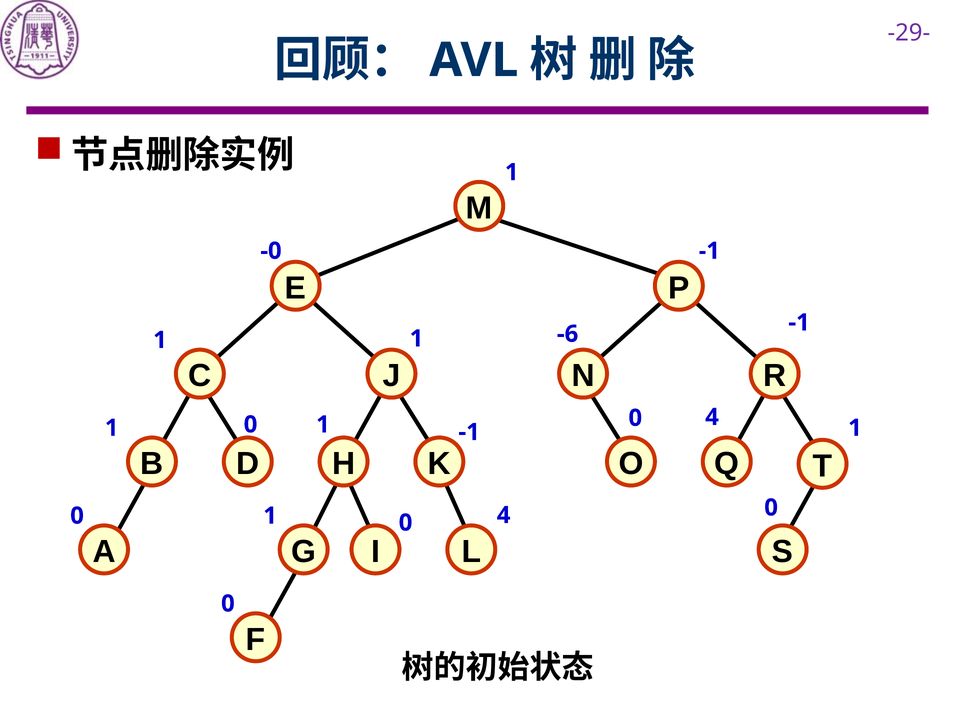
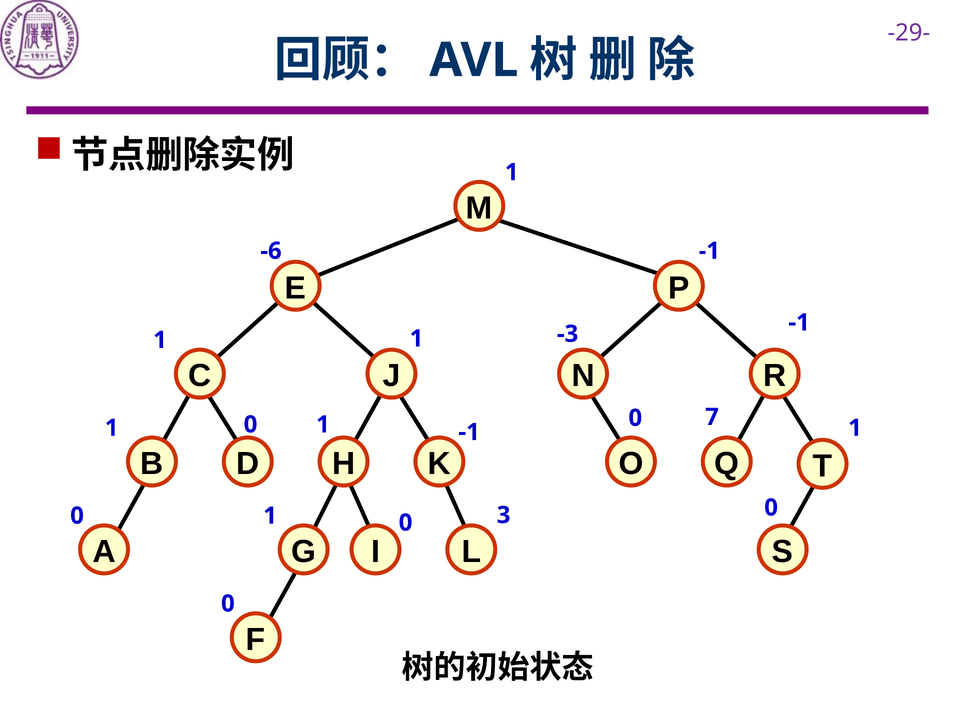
-0: -0 -> -6
-6: -6 -> -3
4 at (712, 417): 4 -> 7
4 at (504, 515): 4 -> 3
